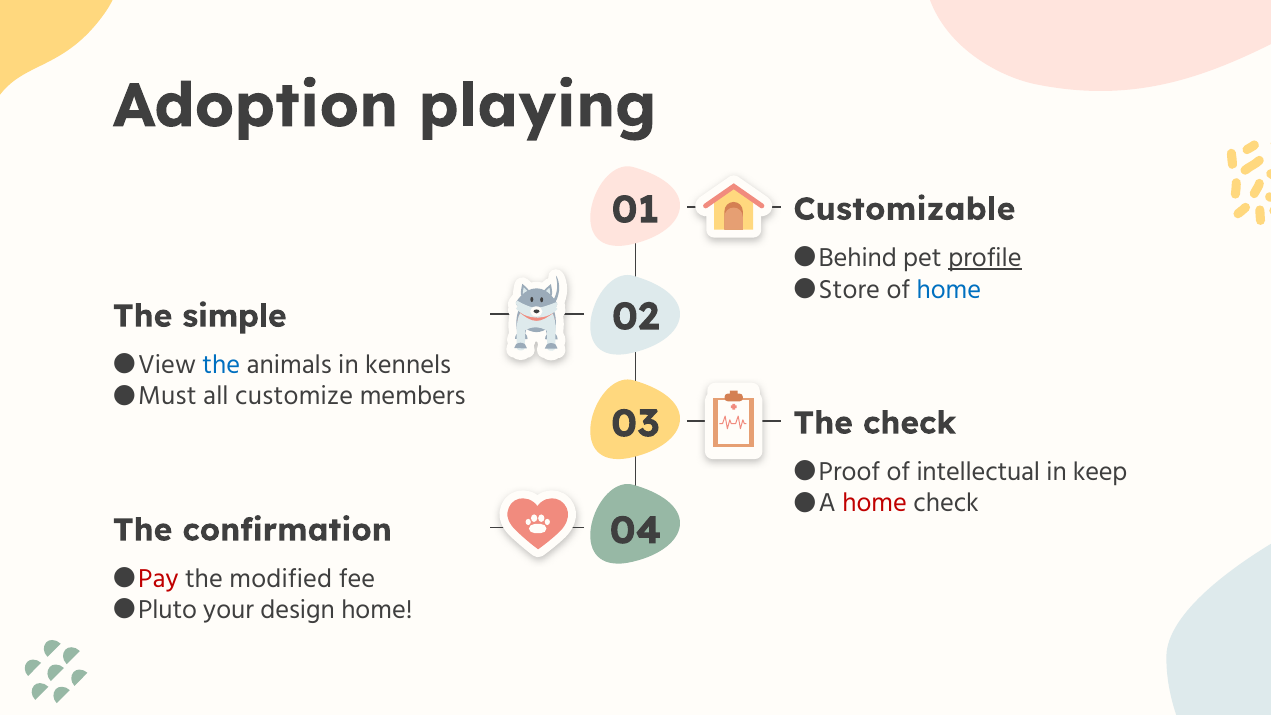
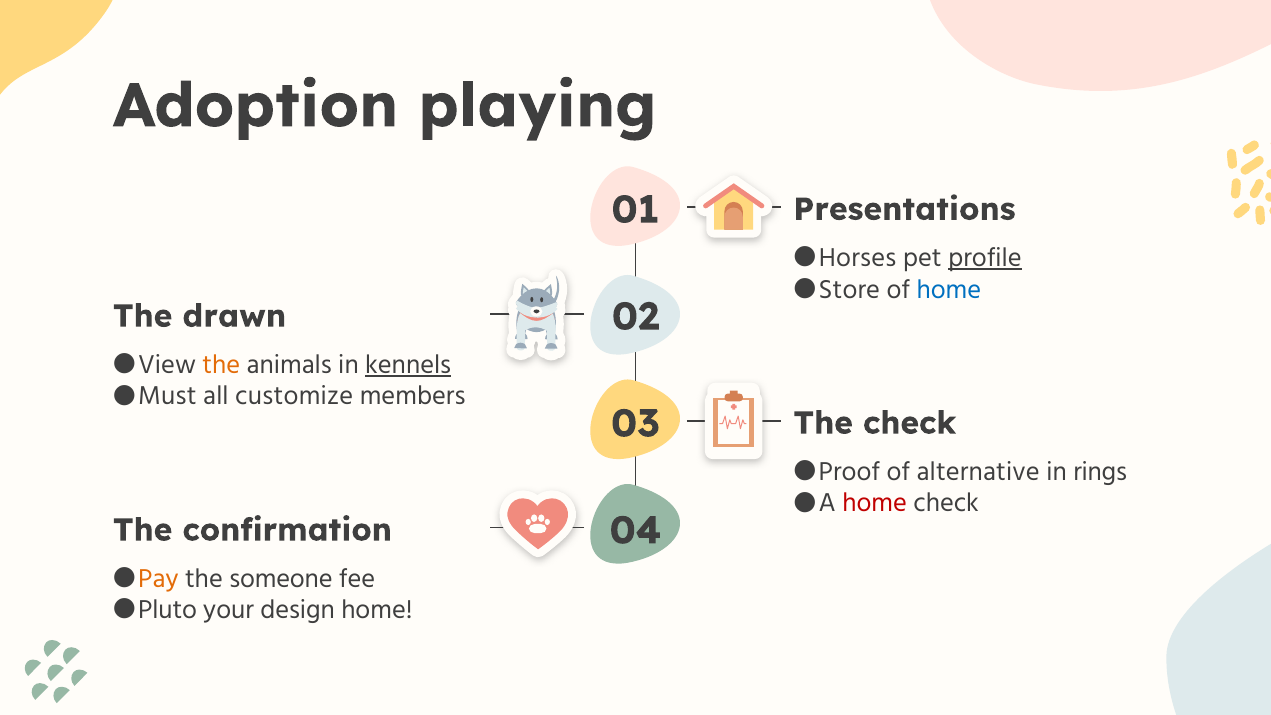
Customizable: Customizable -> Presentations
Behind: Behind -> Horses
simple: simple -> drawn
the at (221, 364) colour: blue -> orange
kennels underline: none -> present
intellectual: intellectual -> alternative
keep: keep -> rings
Pay colour: red -> orange
modified: modified -> someone
